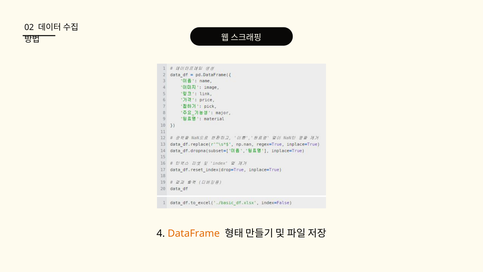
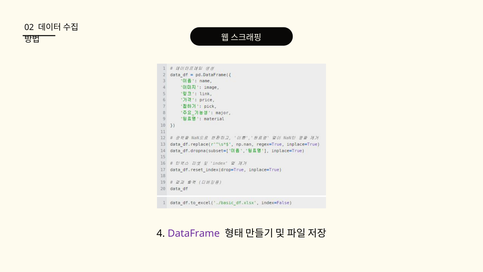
DataFrame colour: orange -> purple
